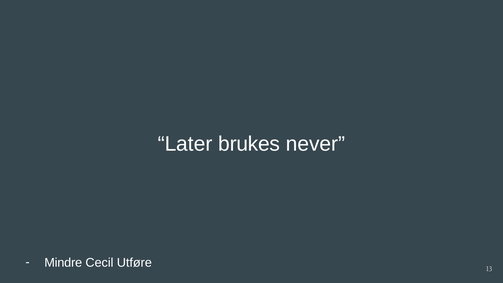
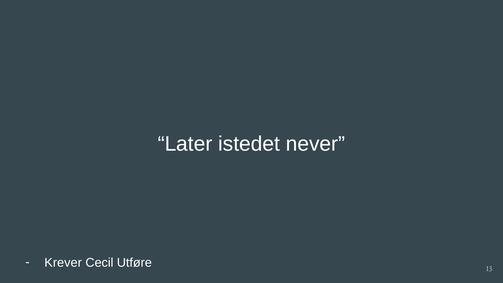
brukes: brukes -> istedet
Mindre: Mindre -> Krever
